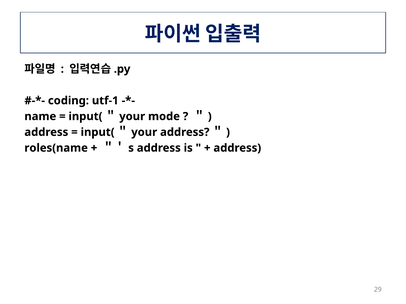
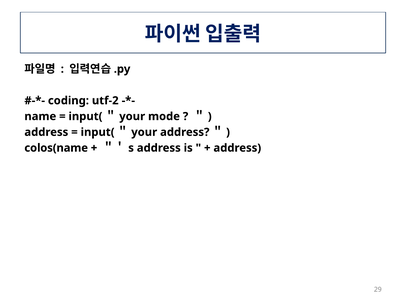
utf-1: utf-1 -> utf-2
roles(name: roles(name -> colos(name
